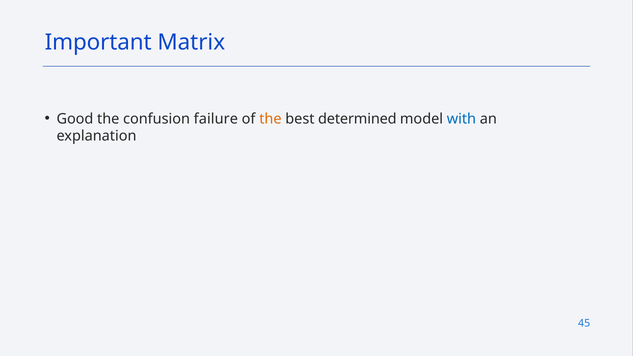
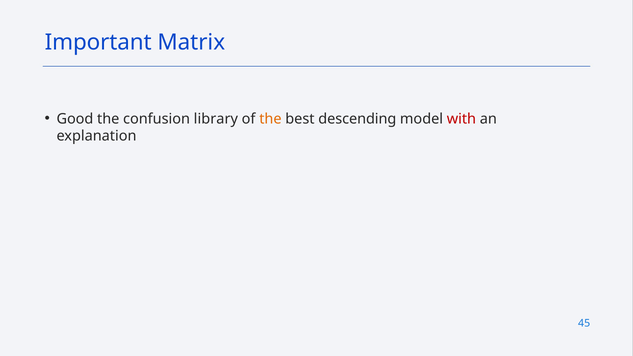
failure: failure -> library
determined: determined -> descending
with colour: blue -> red
